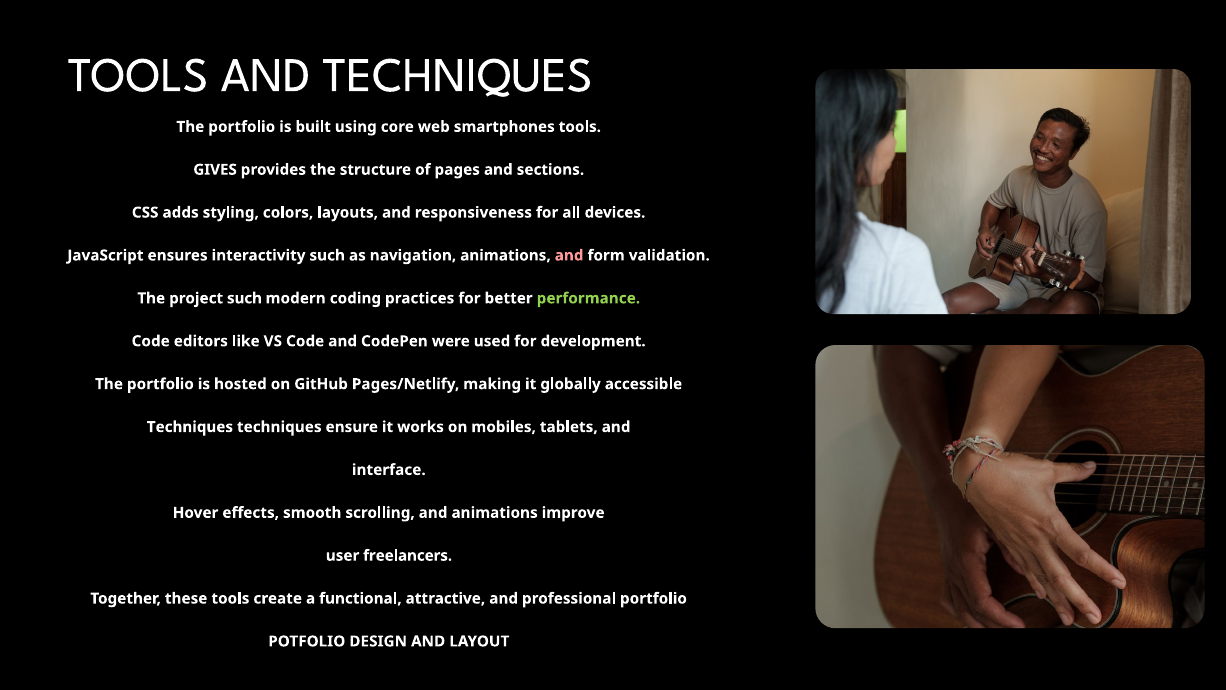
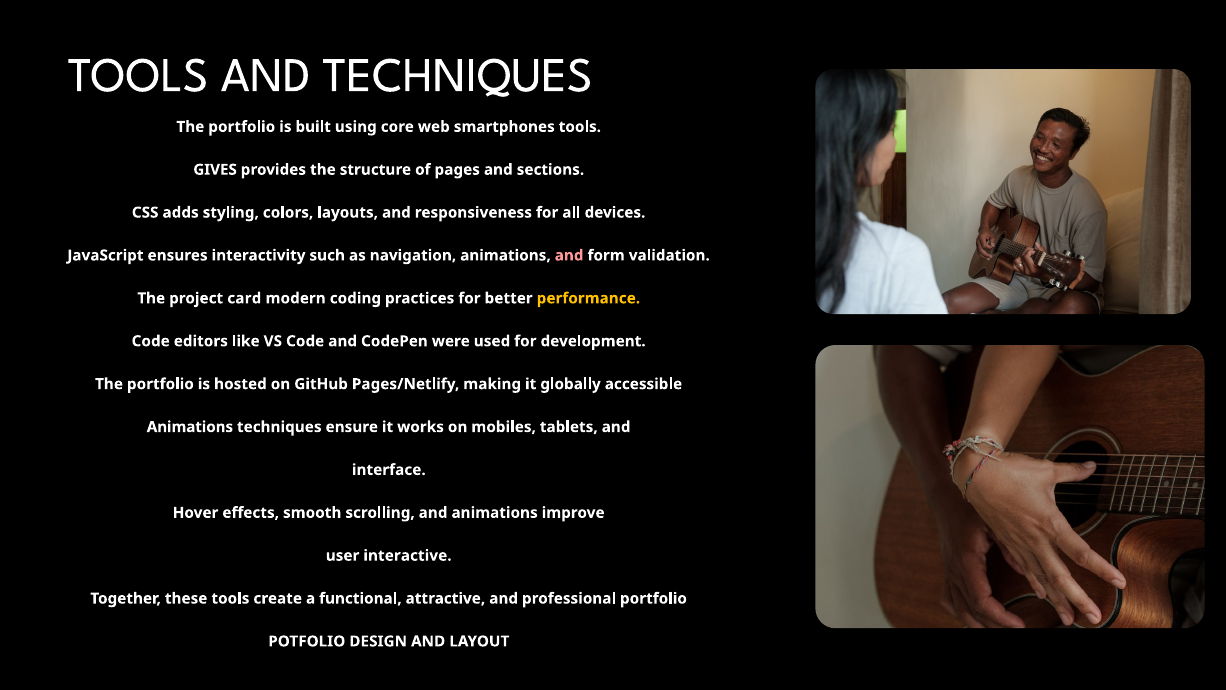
project such: such -> card
performance colour: light green -> yellow
Techniques at (190, 427): Techniques -> Animations
freelancers: freelancers -> interactive
